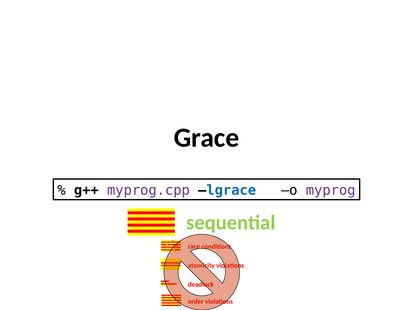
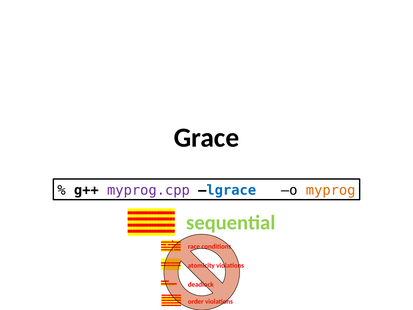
myprog colour: purple -> orange
